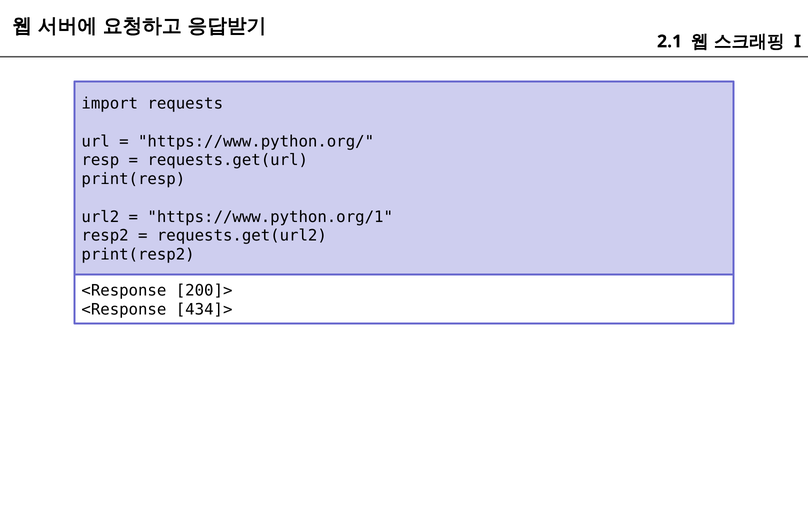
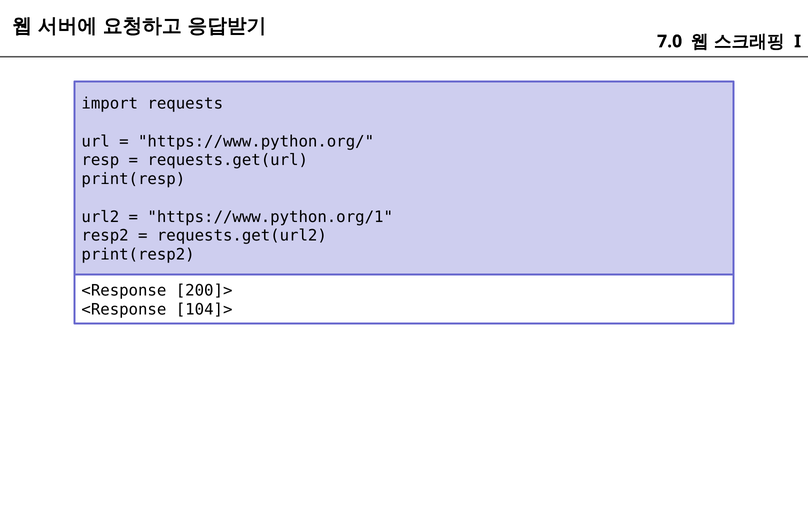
2.1: 2.1 -> 7.0
434]>: 434]> -> 104]>
